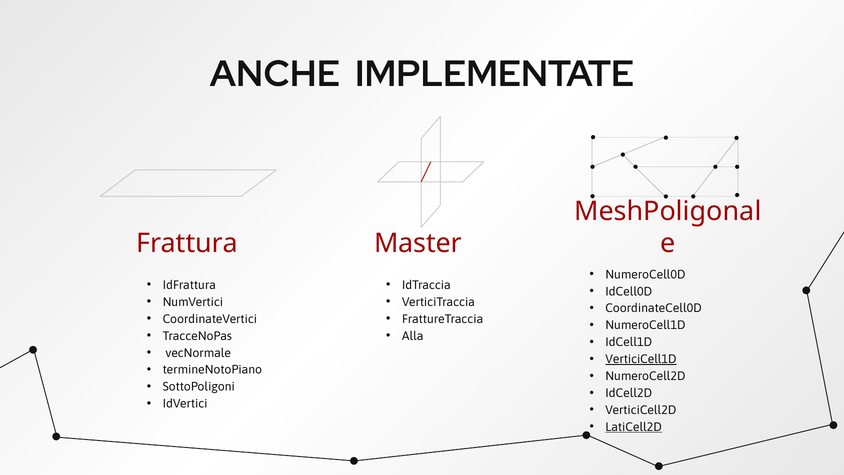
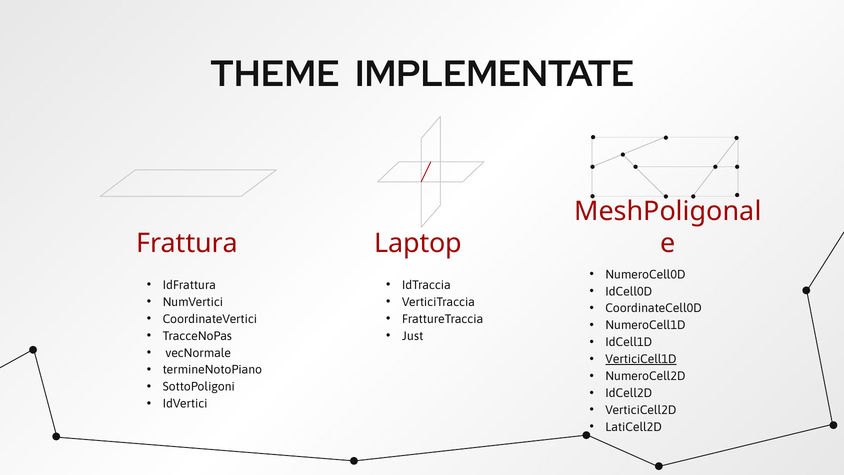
ANCHE: ANCHE -> THEME
Master: Master -> Laptop
Alla: Alla -> Just
LatiCell2D underline: present -> none
